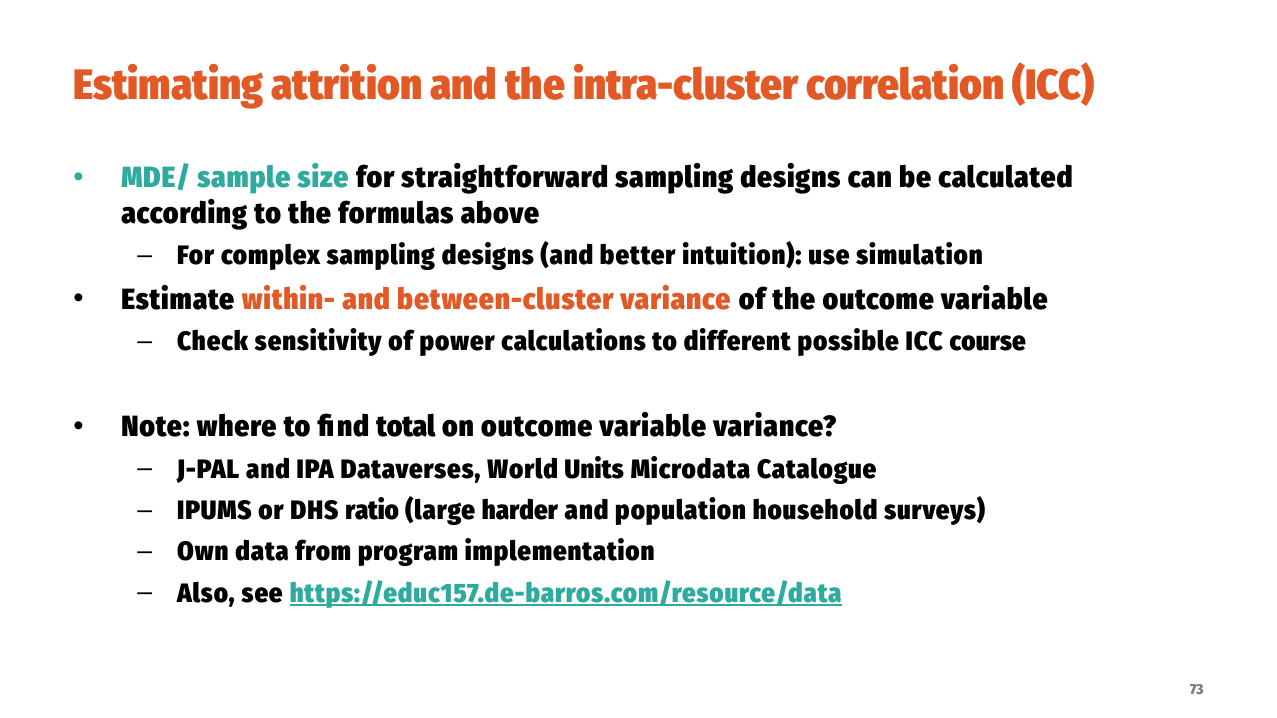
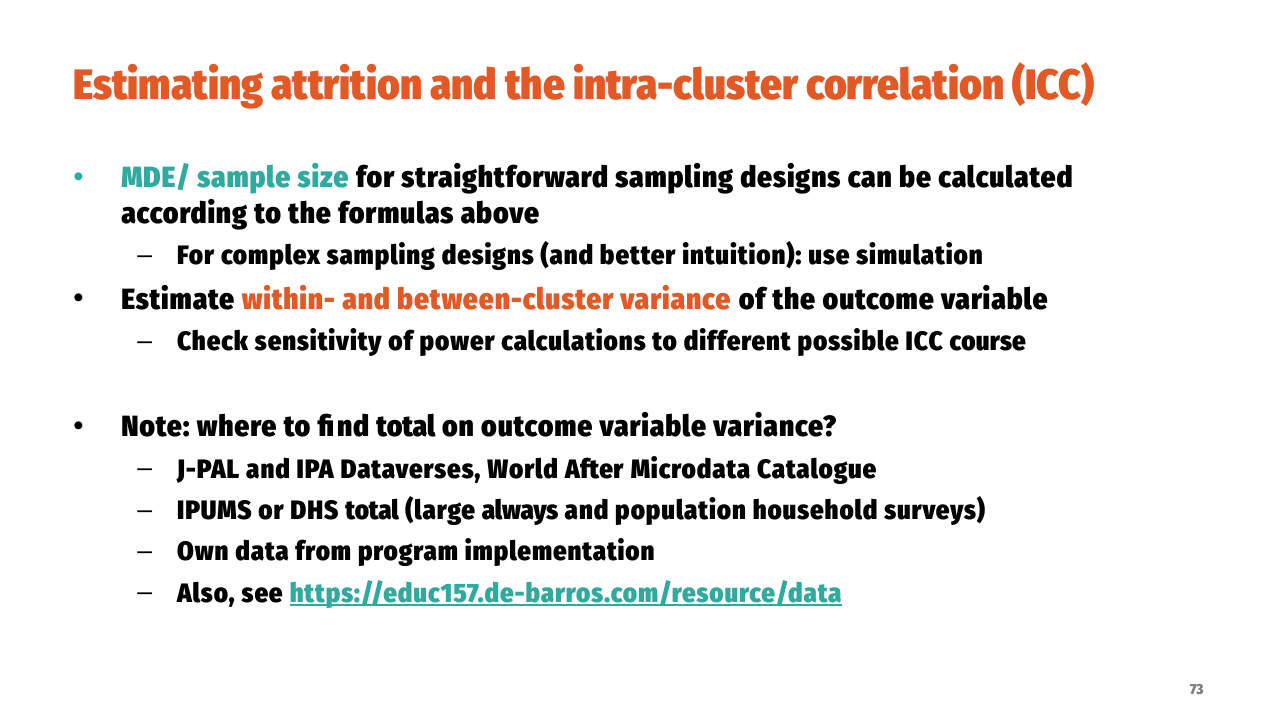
Units: Units -> After
DHS ratio: ratio -> total
harder: harder -> always
